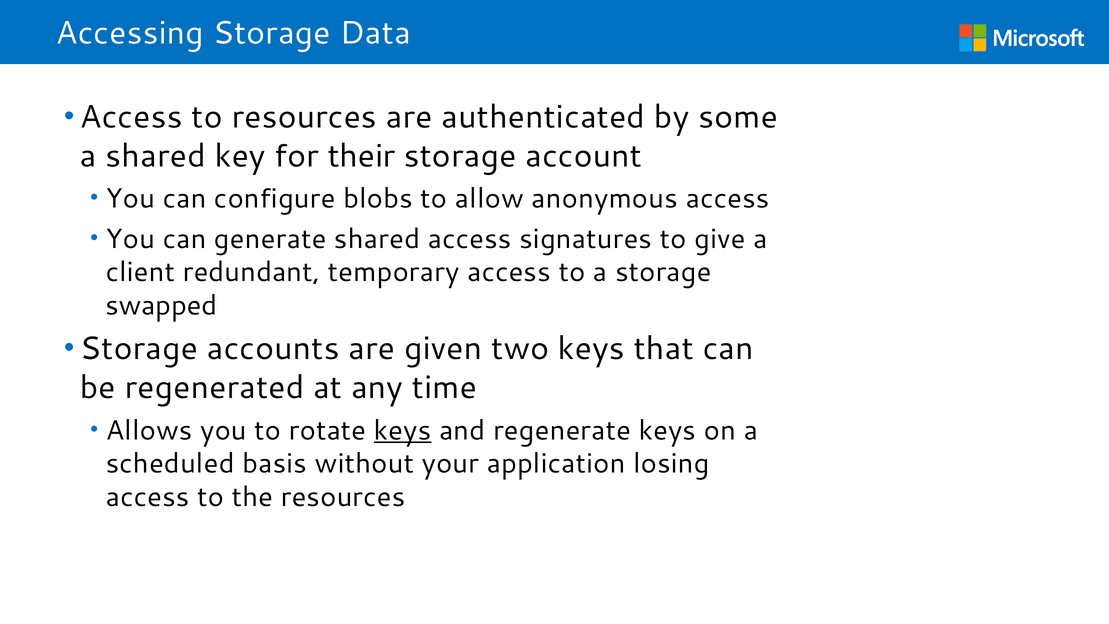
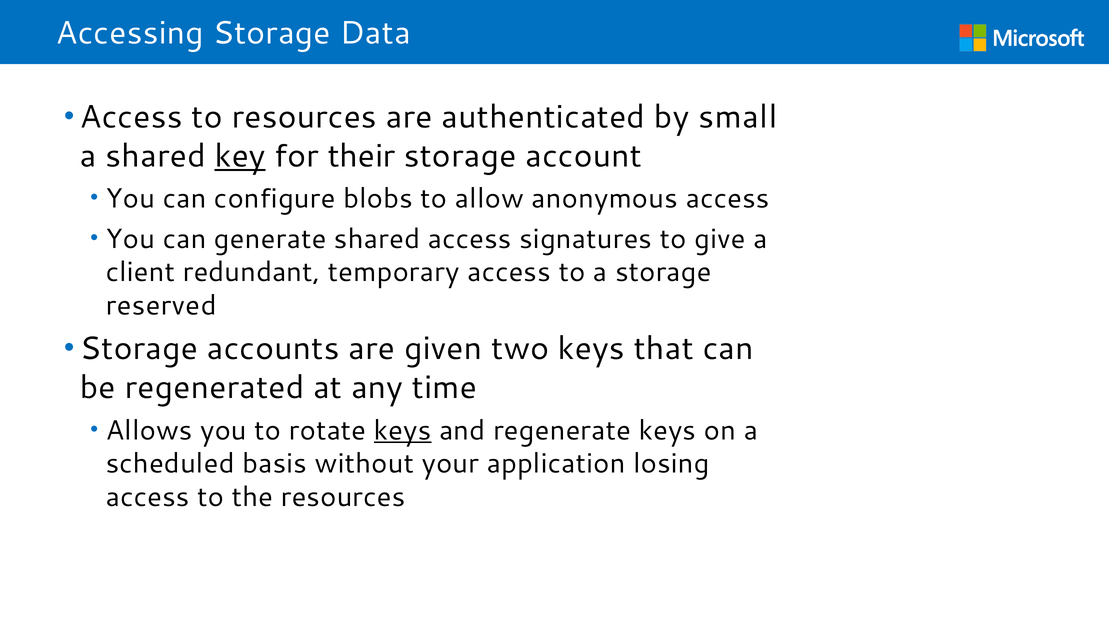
some: some -> small
key underline: none -> present
swapped: swapped -> reserved
